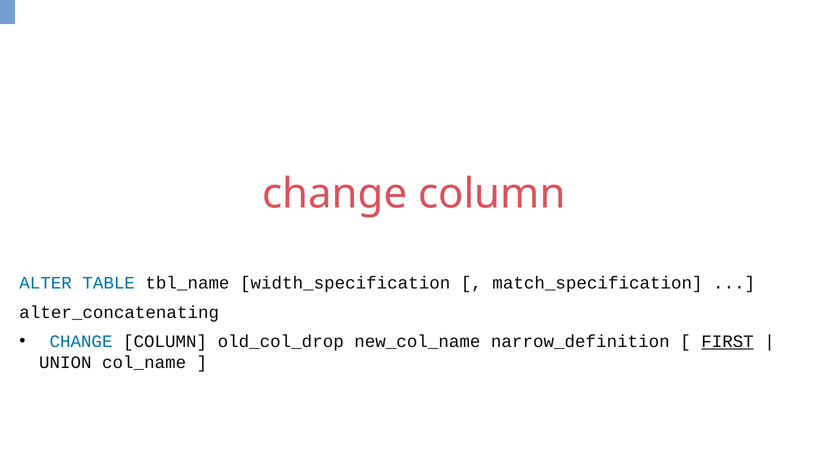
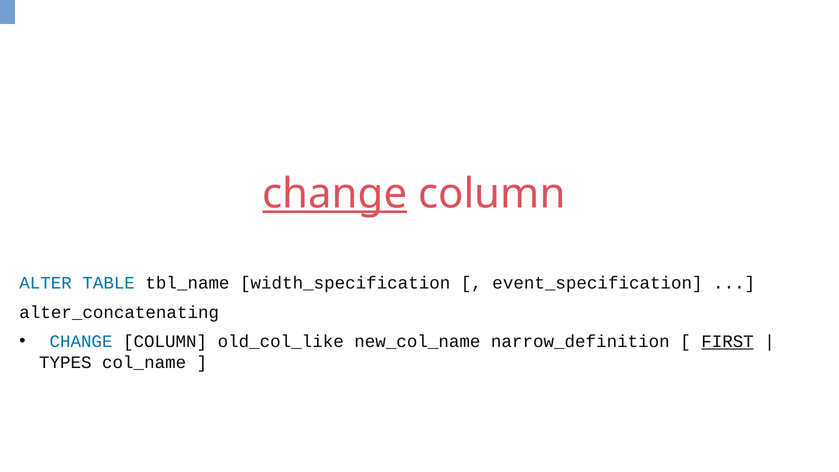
change at (335, 194) underline: none -> present
match_specification: match_specification -> event_specification
old_col_drop: old_col_drop -> old_col_like
UNION: UNION -> TYPES
